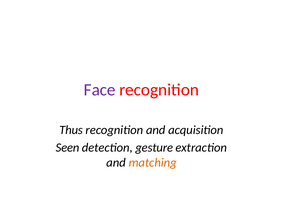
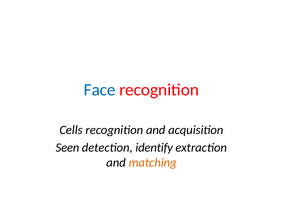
Face colour: purple -> blue
Thus: Thus -> Cells
gesture: gesture -> identify
